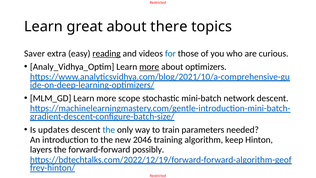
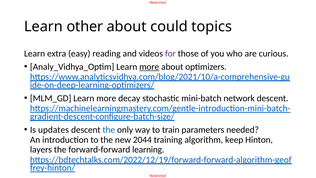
great: great -> other
there: there -> could
Saver at (35, 53): Saver -> Learn
reading underline: present -> none
for colour: blue -> purple
scope: scope -> decay
2046: 2046 -> 2044
possibly: possibly -> learning
